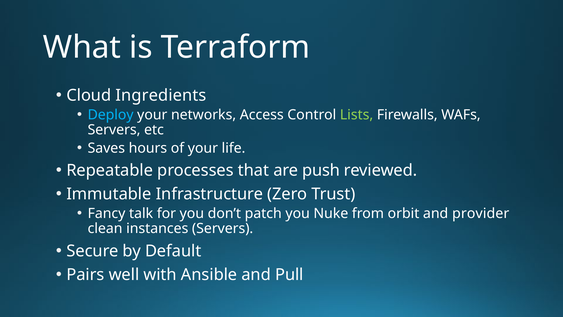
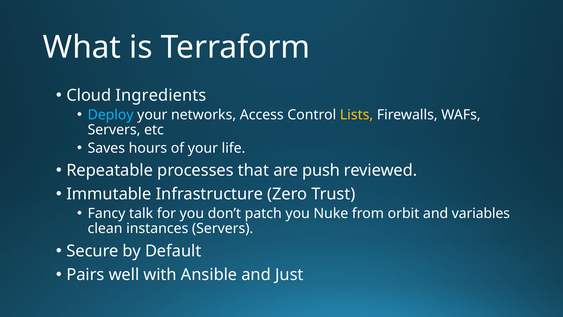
Lists colour: light green -> yellow
provider: provider -> variables
Pull: Pull -> Just
